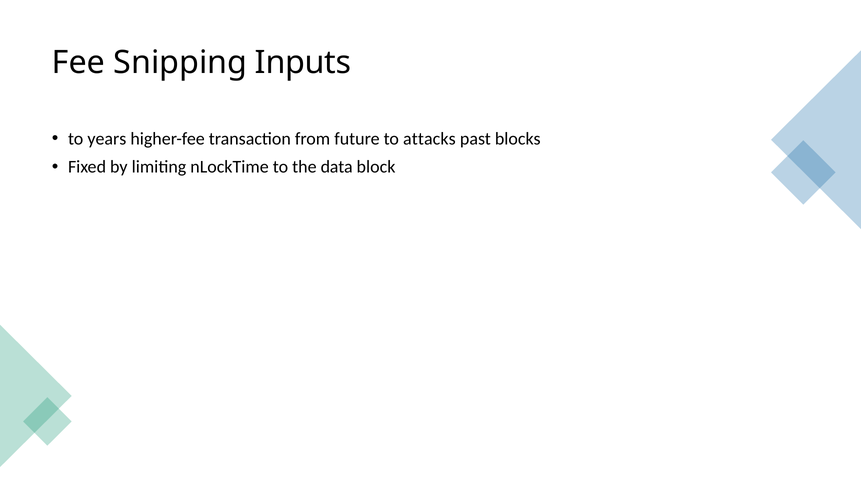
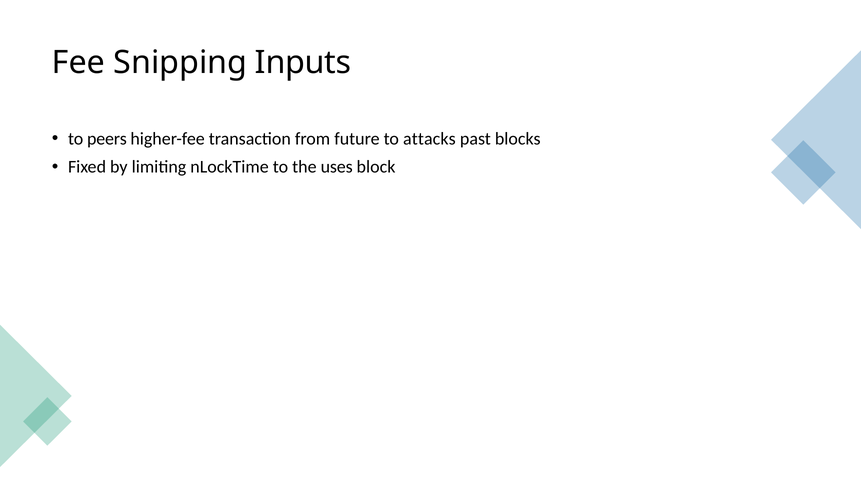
years: years -> peers
data: data -> uses
